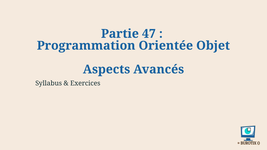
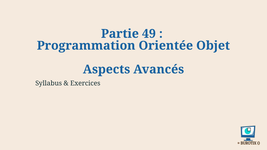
47: 47 -> 49
